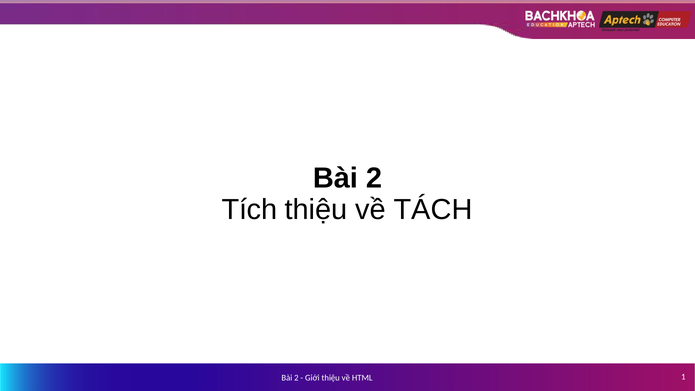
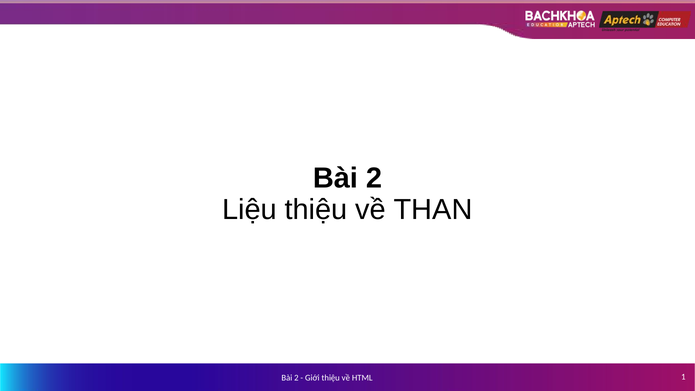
Tích: Tích -> Liệu
TÁCH: TÁCH -> THAN
